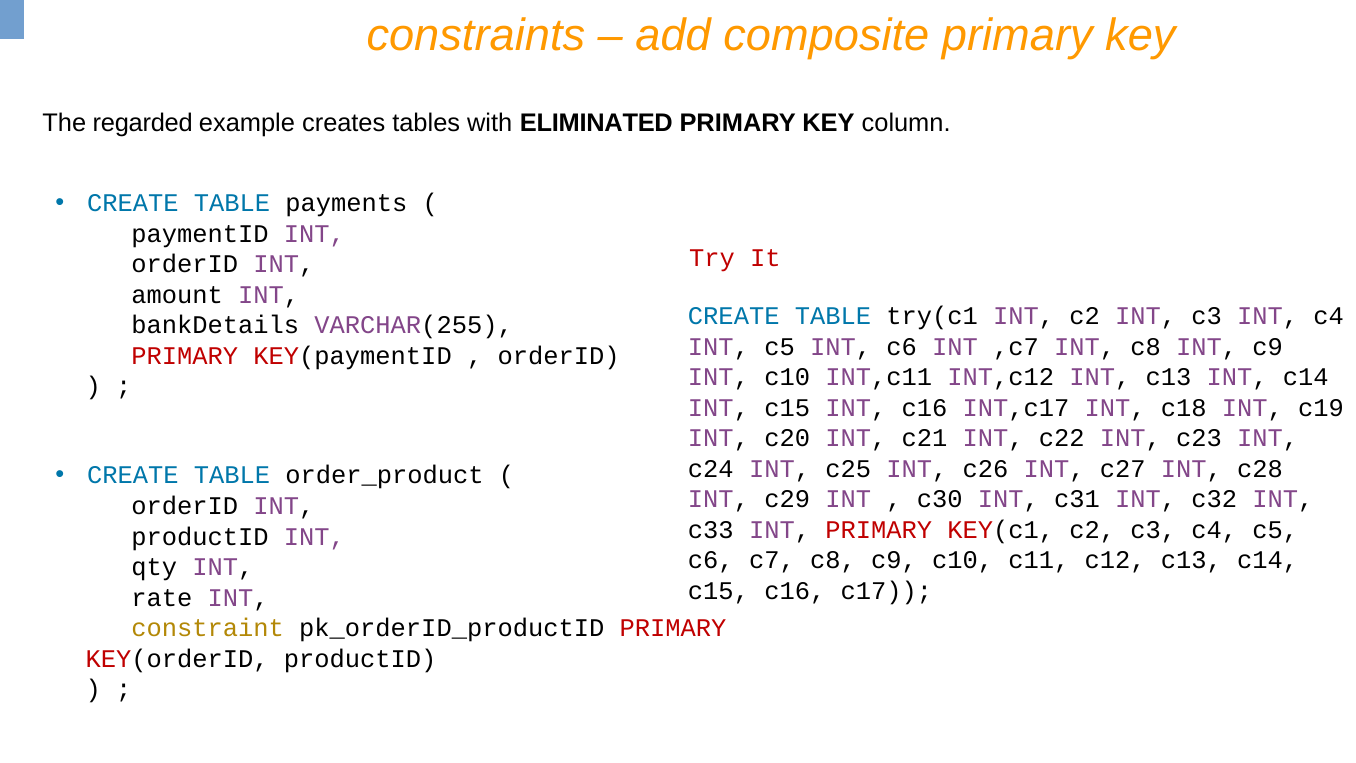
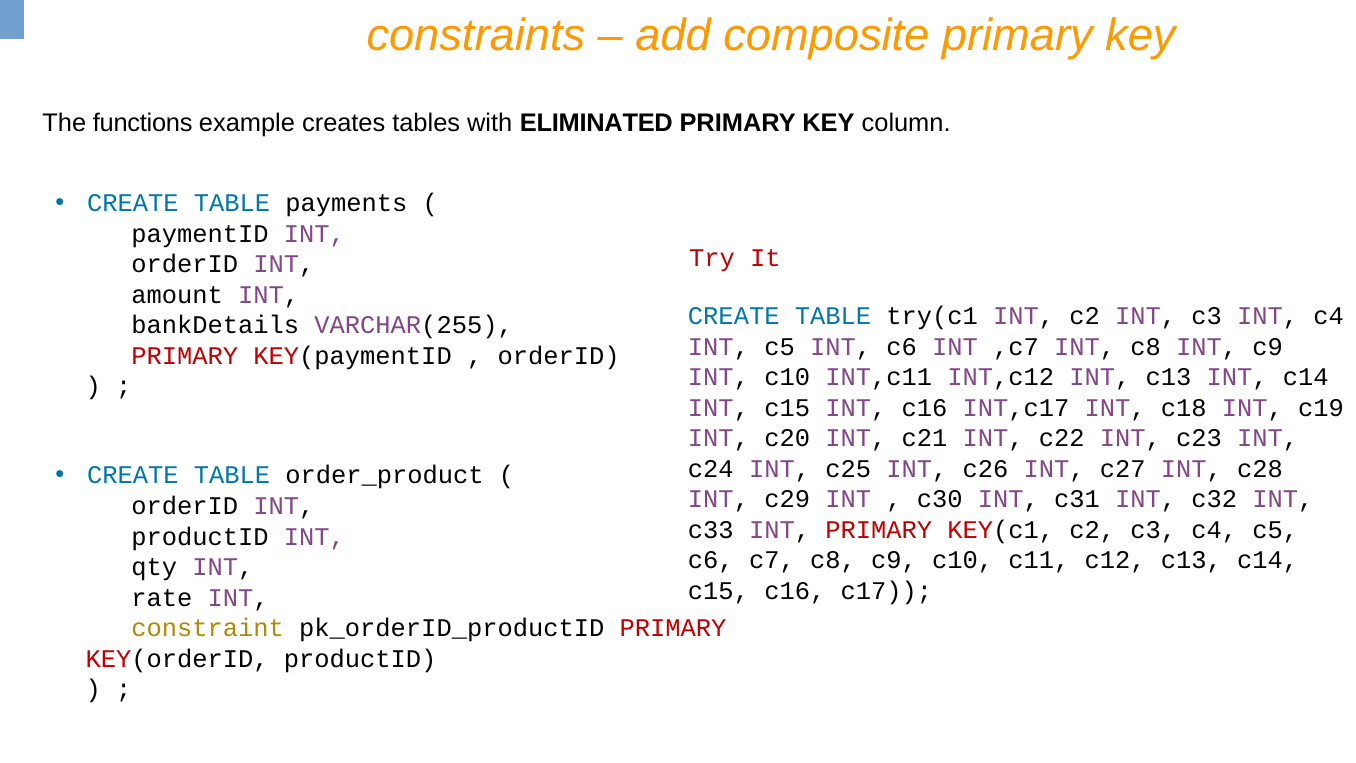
regarded: regarded -> functions
